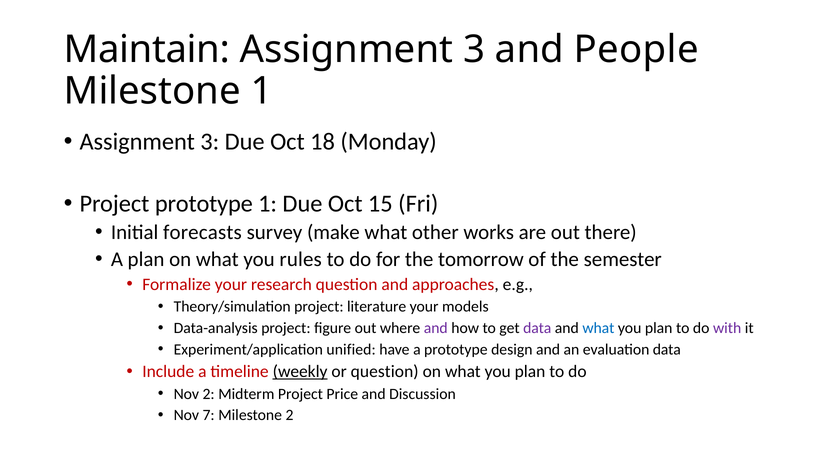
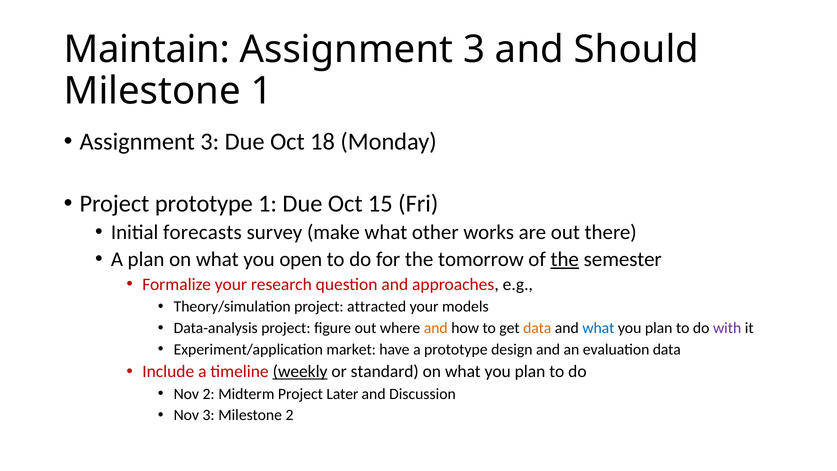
People: People -> Should
rules: rules -> open
the at (565, 259) underline: none -> present
literature: literature -> attracted
and at (436, 328) colour: purple -> orange
data at (537, 328) colour: purple -> orange
unified: unified -> market
or question: question -> standard
Price: Price -> Later
Nov 7: 7 -> 3
